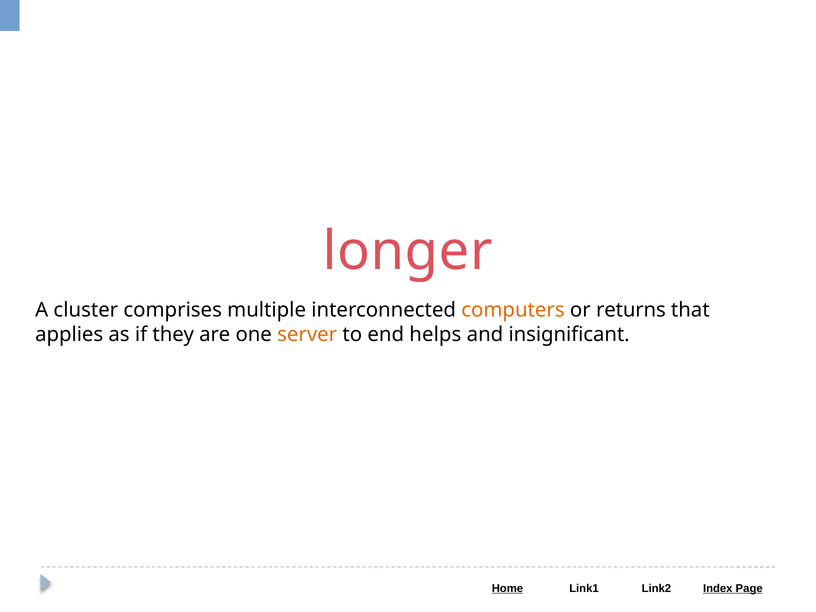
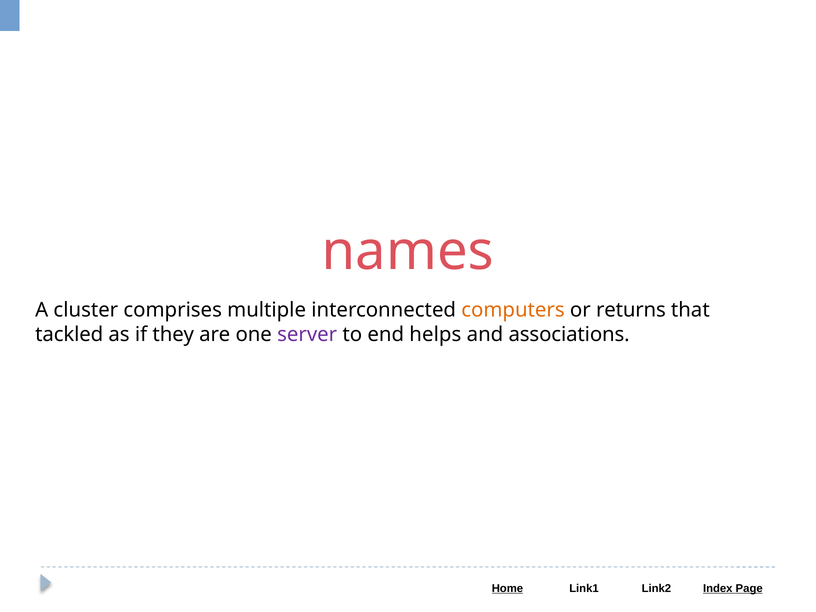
longer: longer -> names
applies: applies -> tackled
server colour: orange -> purple
insignificant: insignificant -> associations
